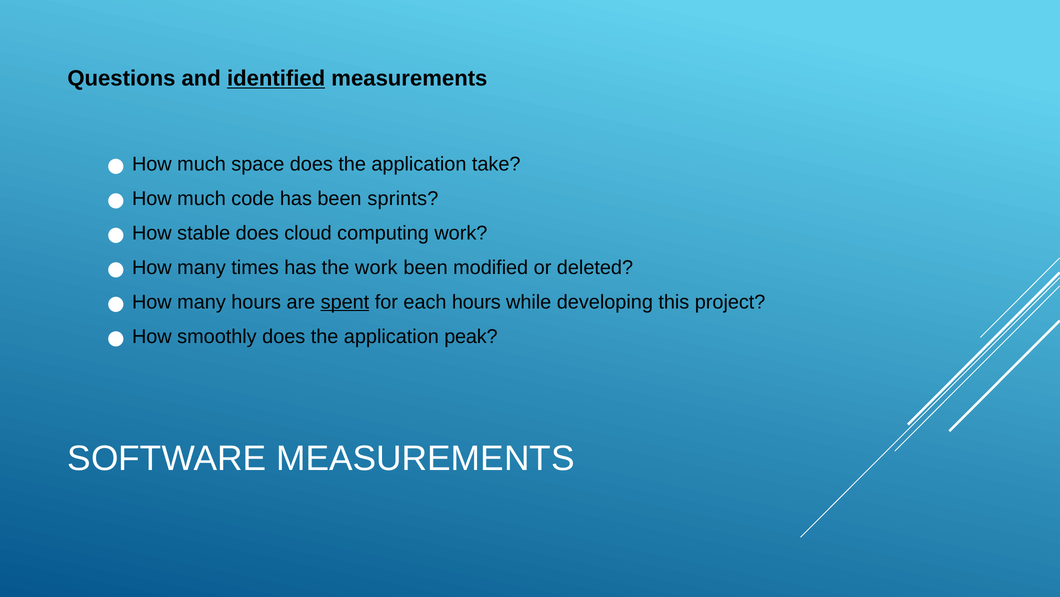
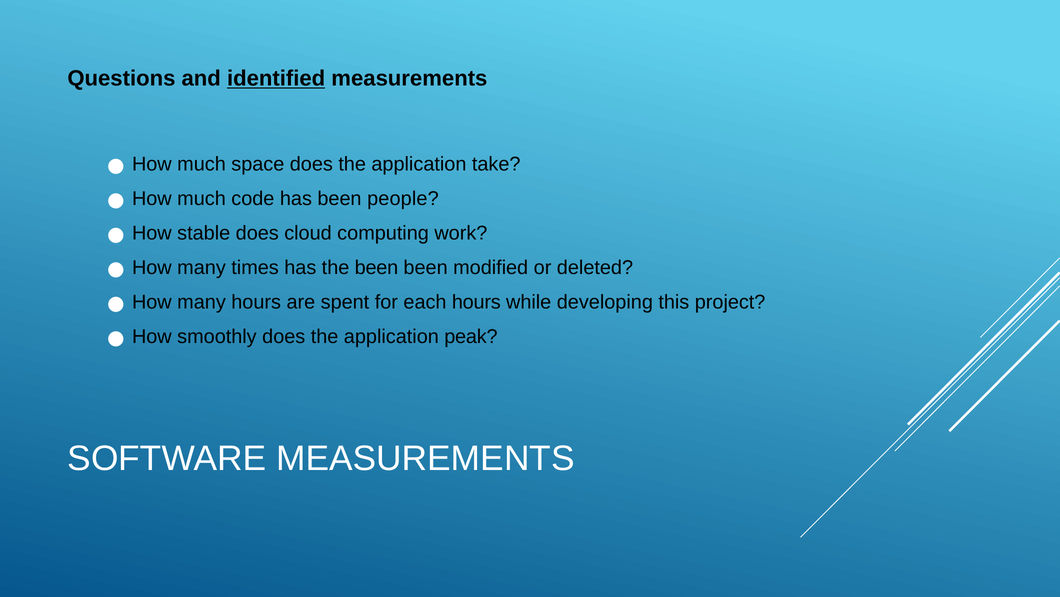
sprints: sprints -> people
the work: work -> been
spent underline: present -> none
